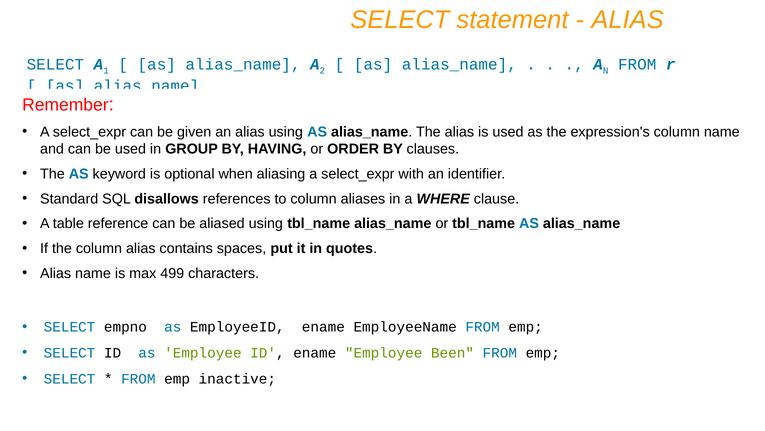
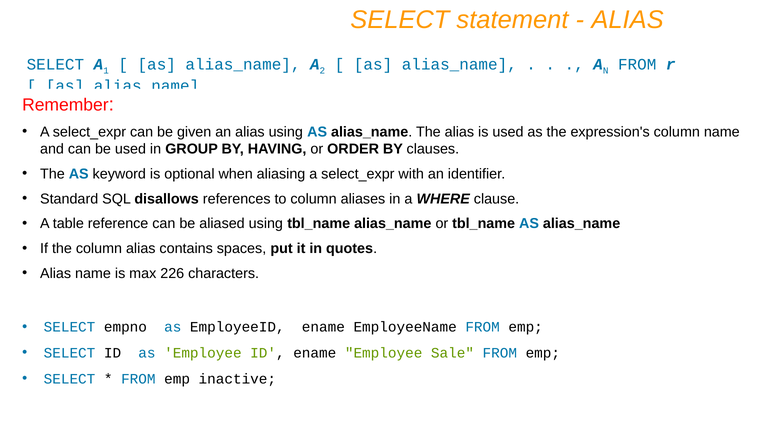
499: 499 -> 226
Been: Been -> Sale
